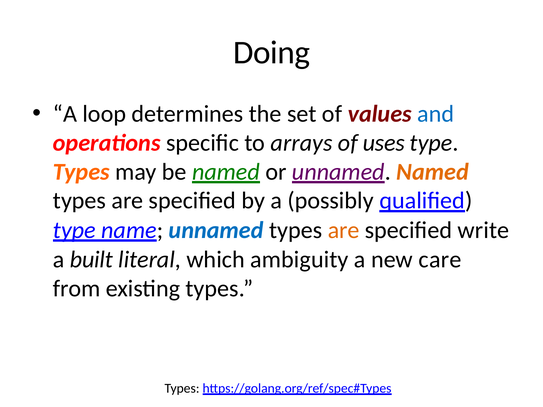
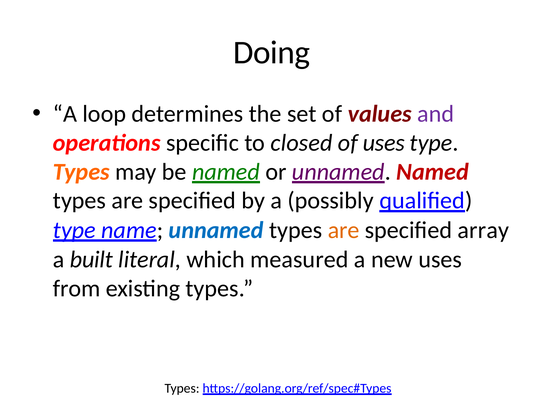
and colour: blue -> purple
arrays: arrays -> closed
Named at (432, 172) colour: orange -> red
write: write -> array
ambiguity: ambiguity -> measured
new care: care -> uses
